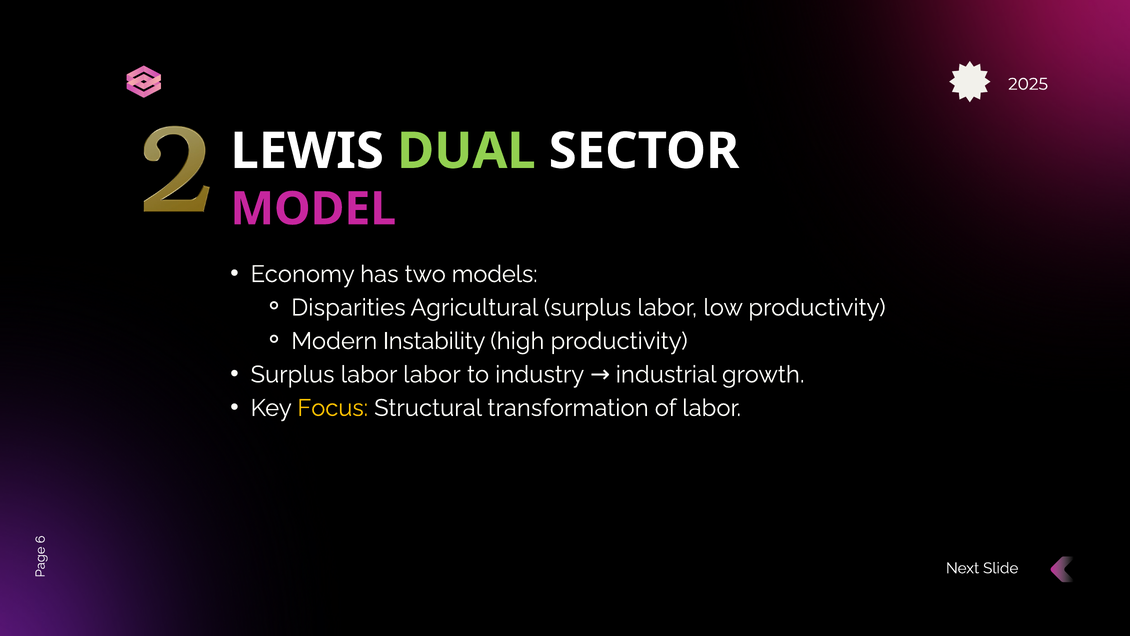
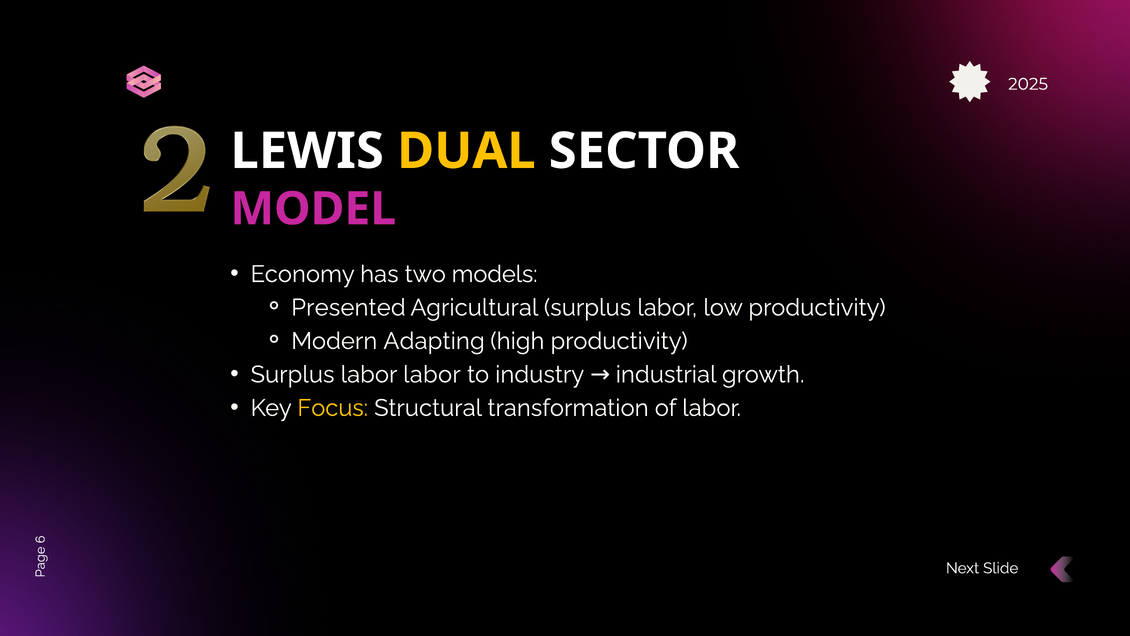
DUAL colour: light green -> yellow
Disparities: Disparities -> Presented
Instability: Instability -> Adapting
